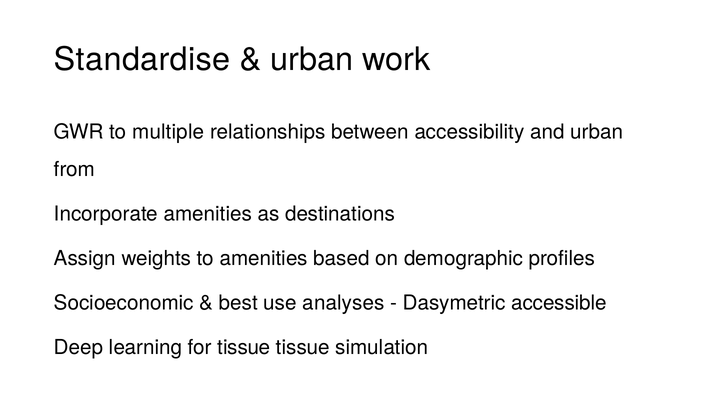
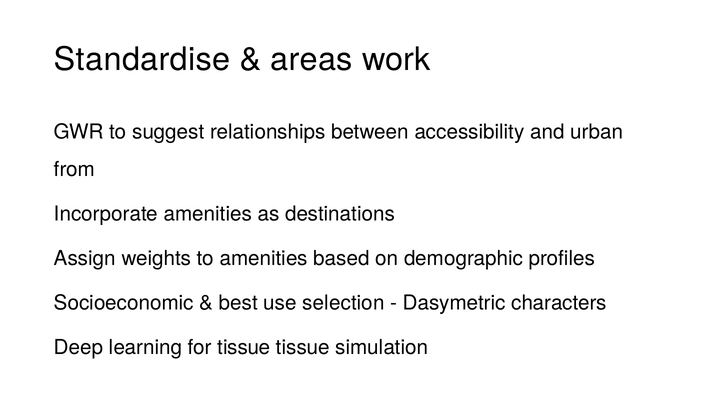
urban at (312, 59): urban -> areas
multiple: multiple -> suggest
analyses: analyses -> selection
accessible: accessible -> characters
